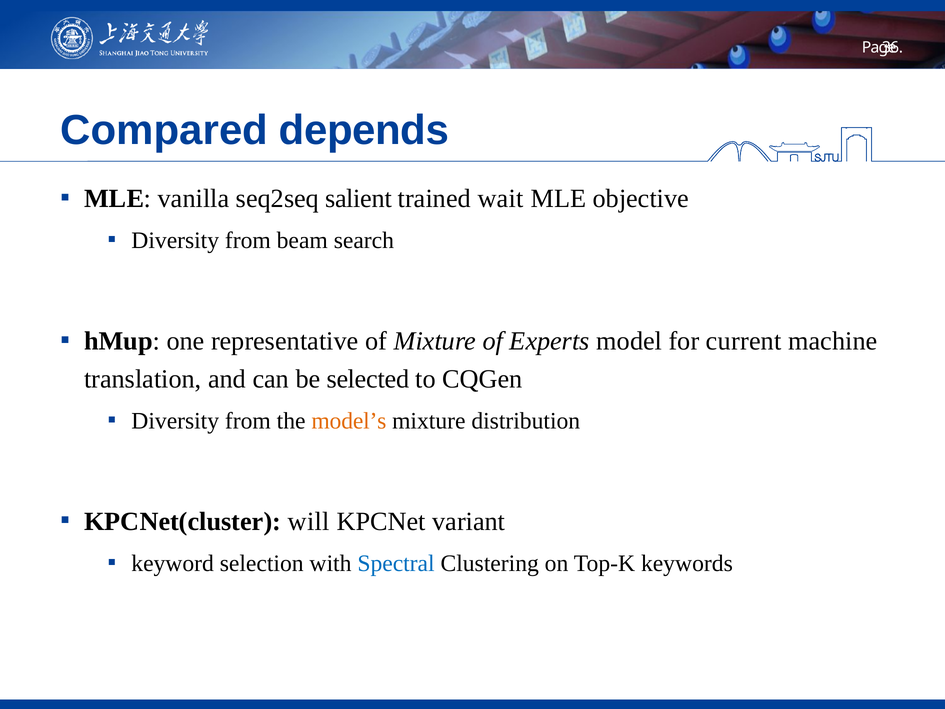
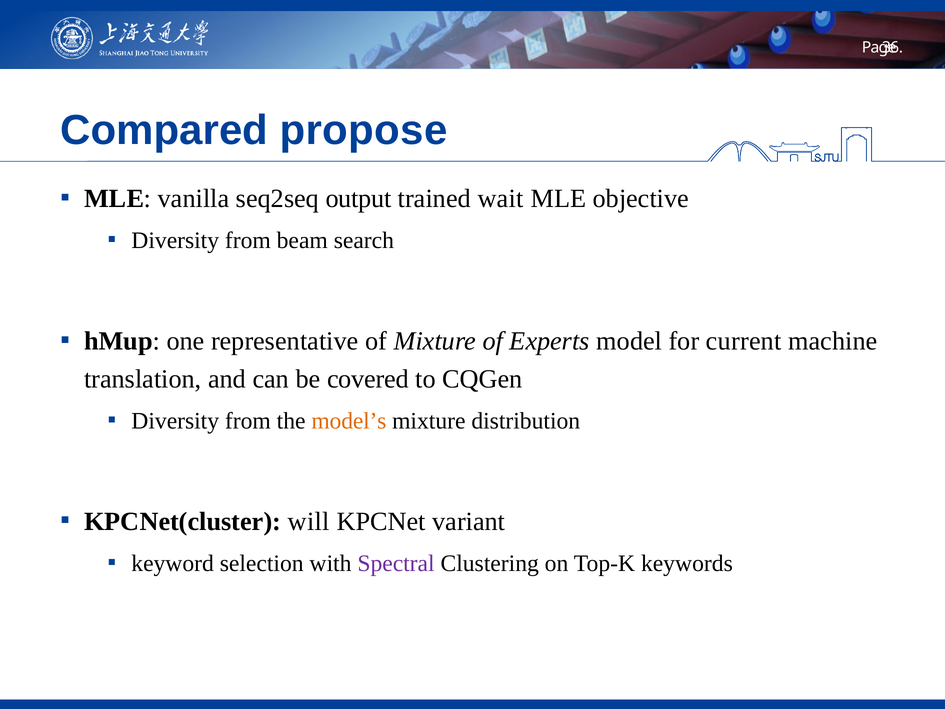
depends: depends -> propose
salient: salient -> output
selected: selected -> covered
Spectral colour: blue -> purple
